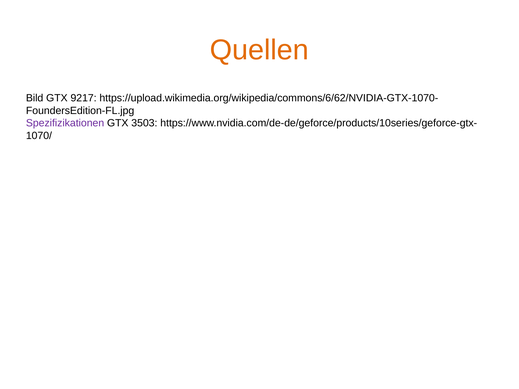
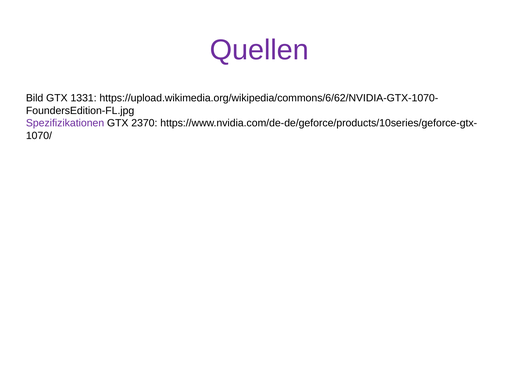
Quellen colour: orange -> purple
9217: 9217 -> 1331
3503: 3503 -> 2370
